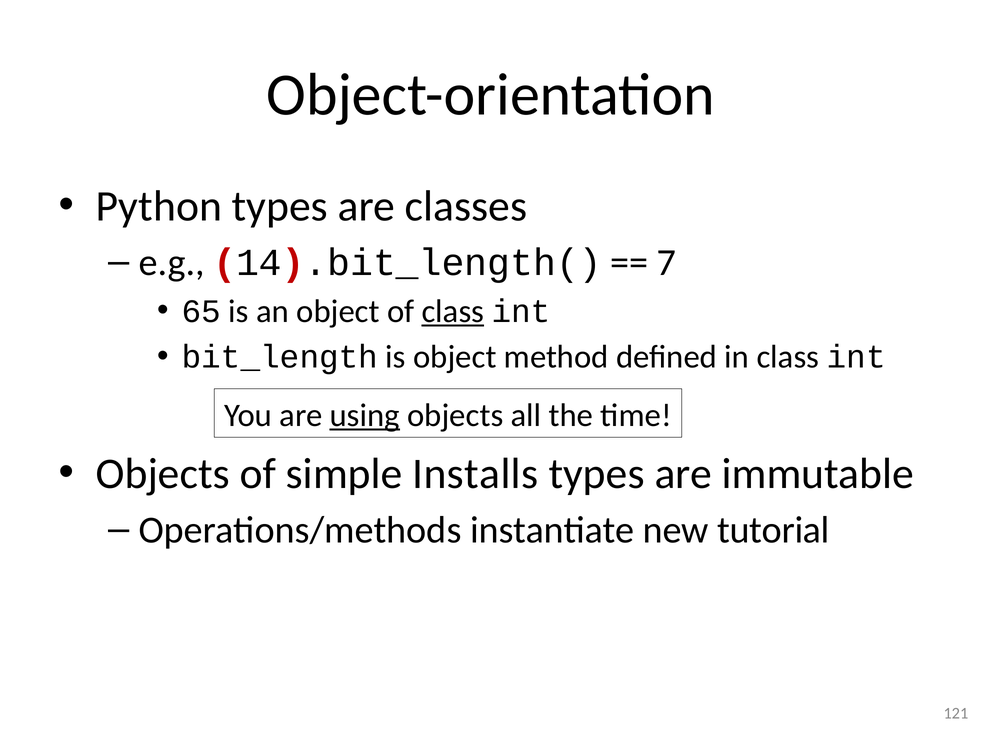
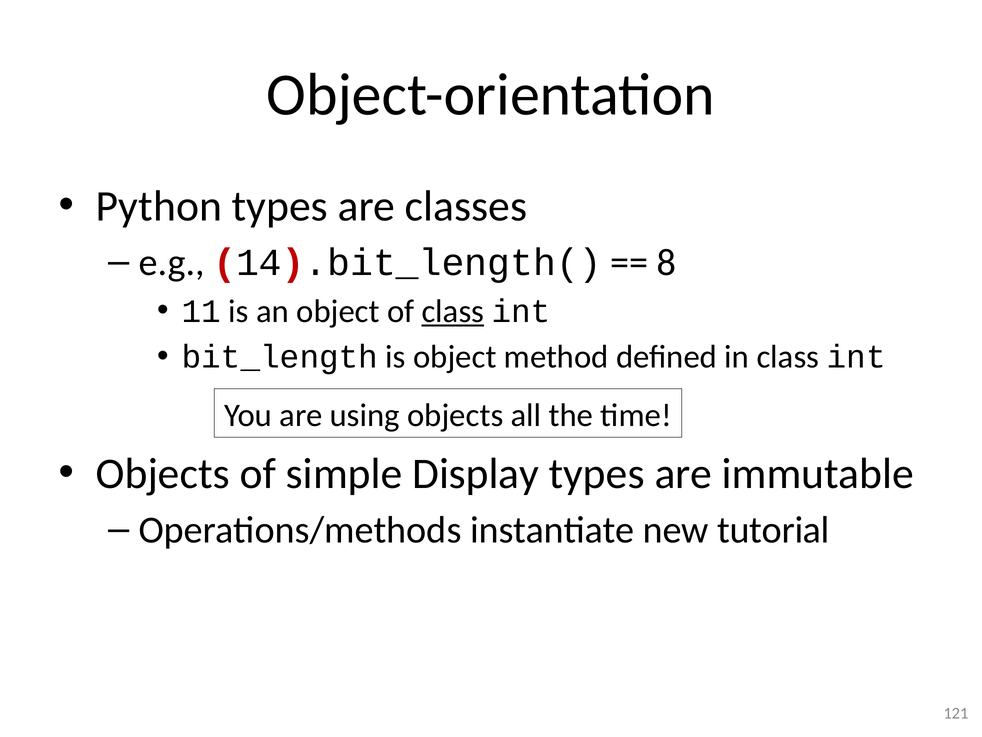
7: 7 -> 8
65: 65 -> 11
using underline: present -> none
Installs: Installs -> Display
